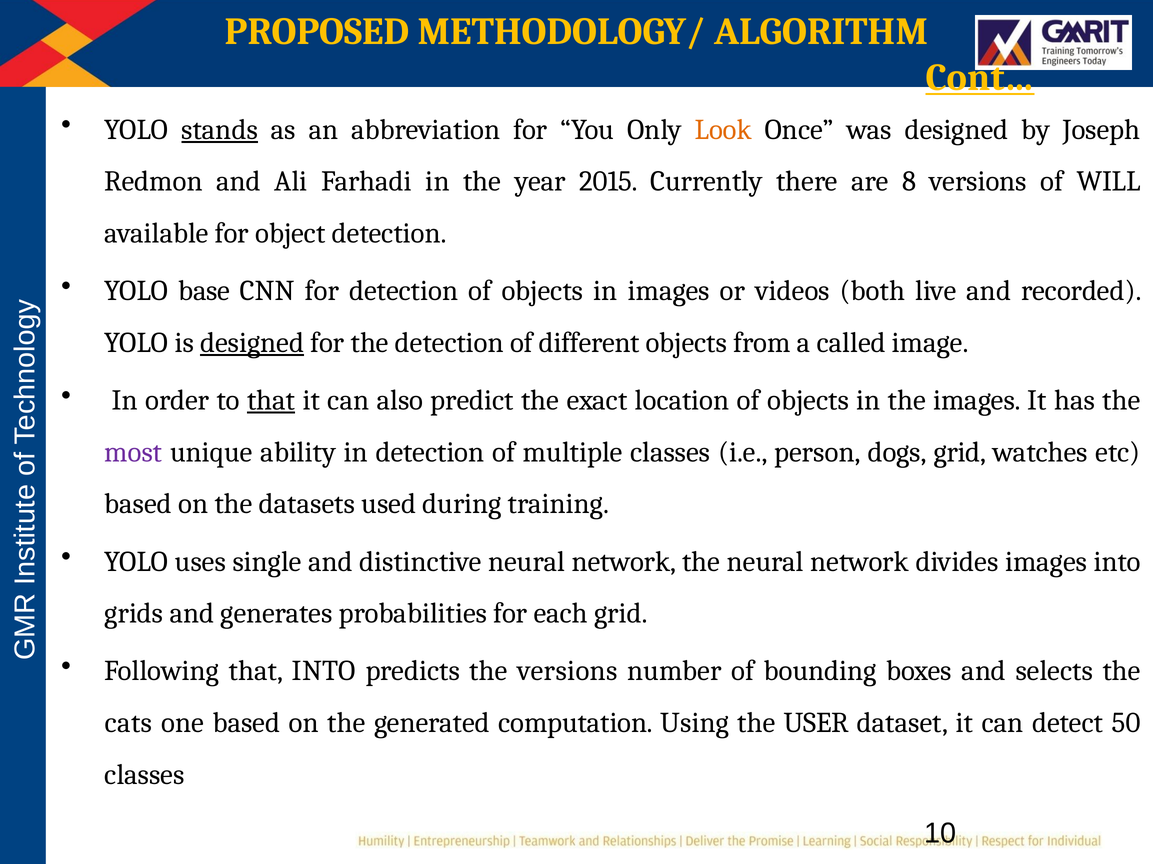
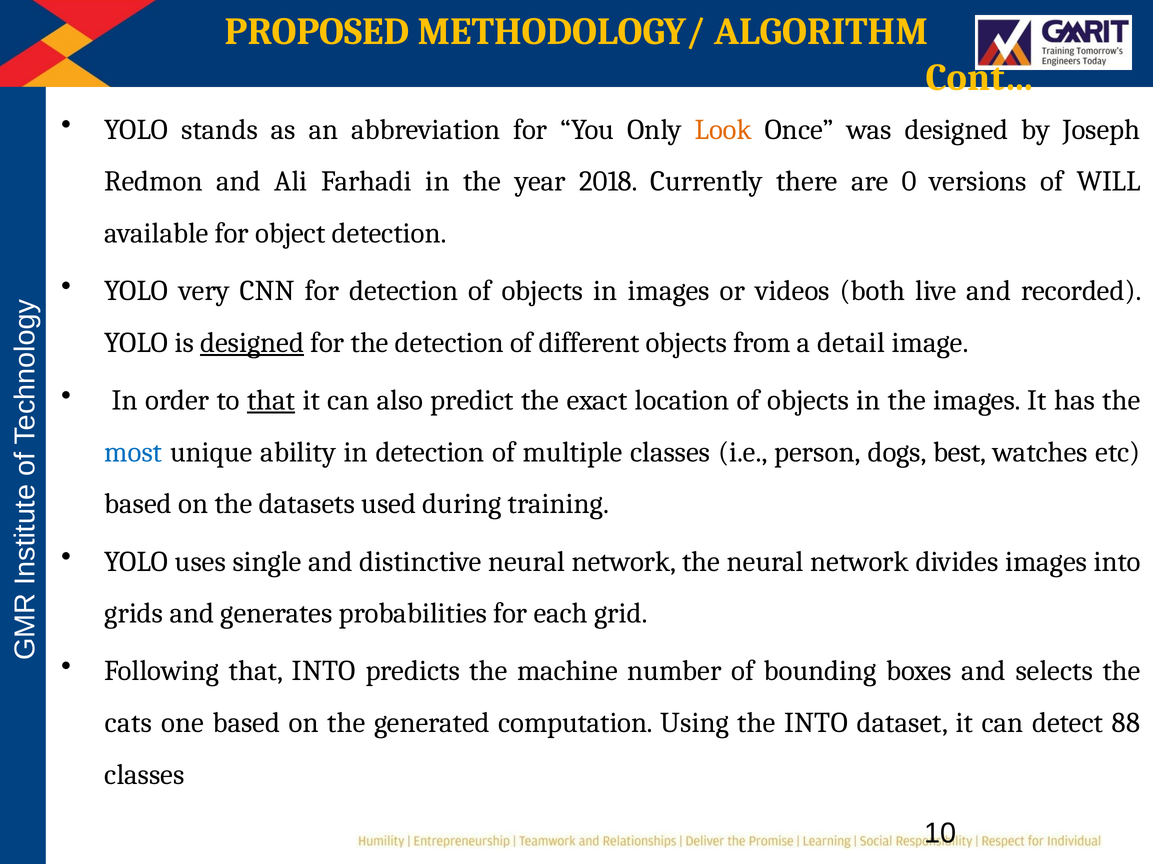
Cont… underline: present -> none
stands underline: present -> none
2015: 2015 -> 2018
8: 8 -> 0
base: base -> very
called: called -> detail
most colour: purple -> blue
dogs grid: grid -> best
the versions: versions -> machine
the USER: USER -> INTO
50: 50 -> 88
